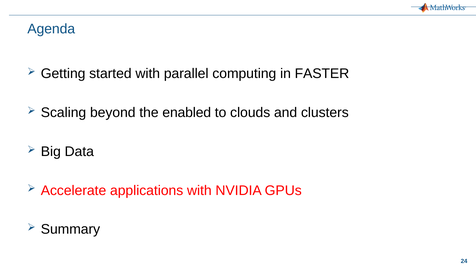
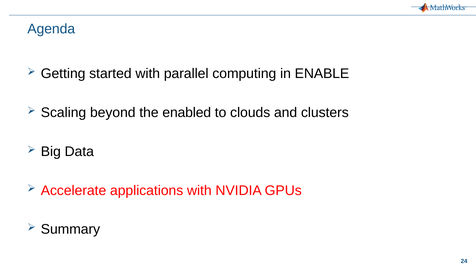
FASTER: FASTER -> ENABLE
